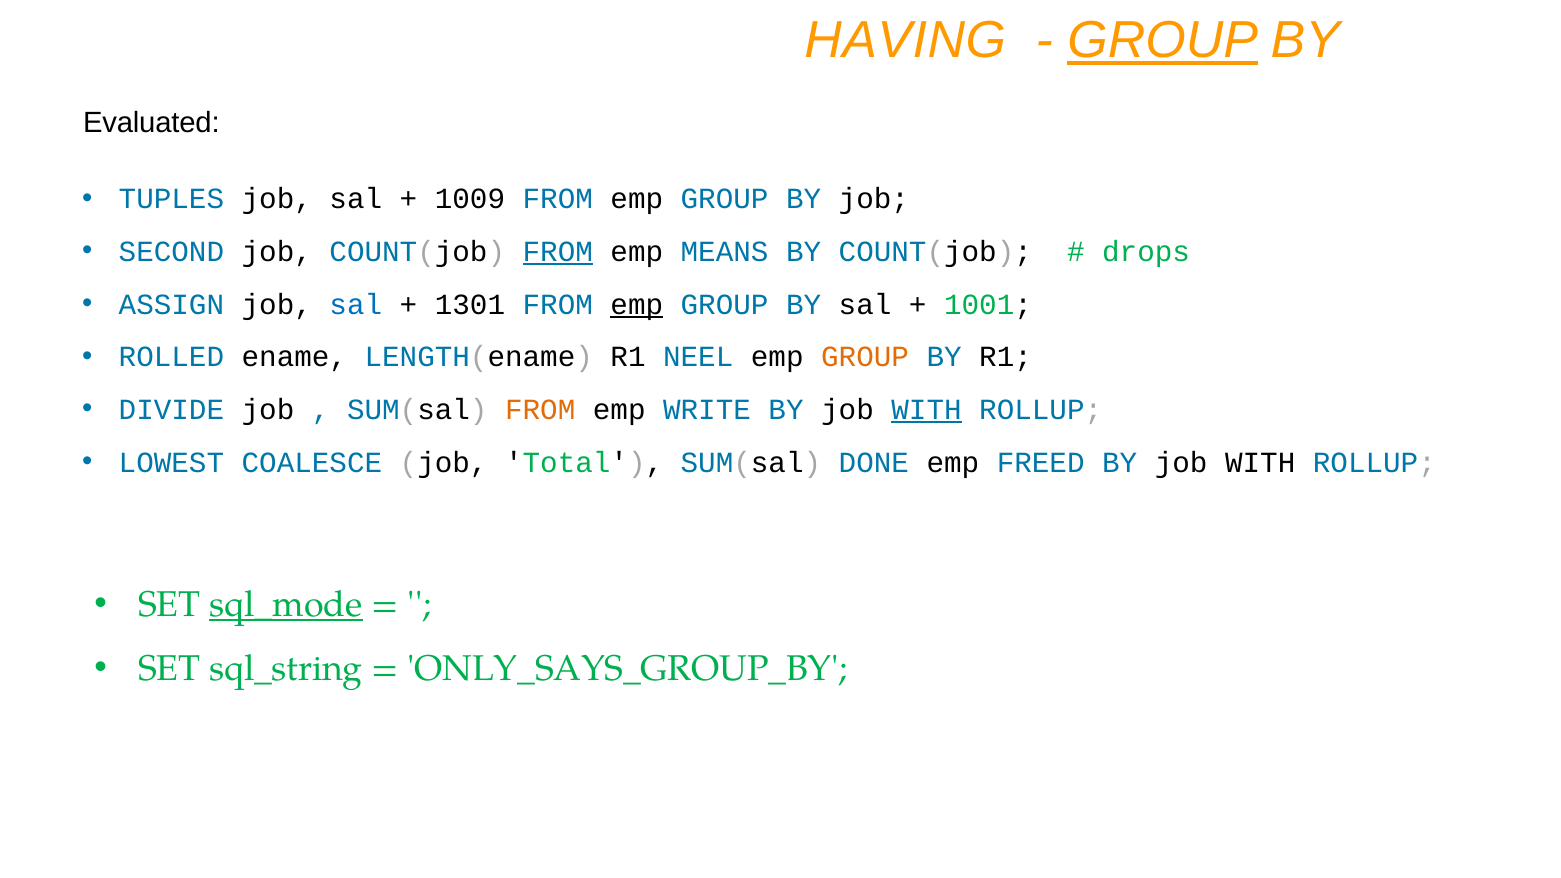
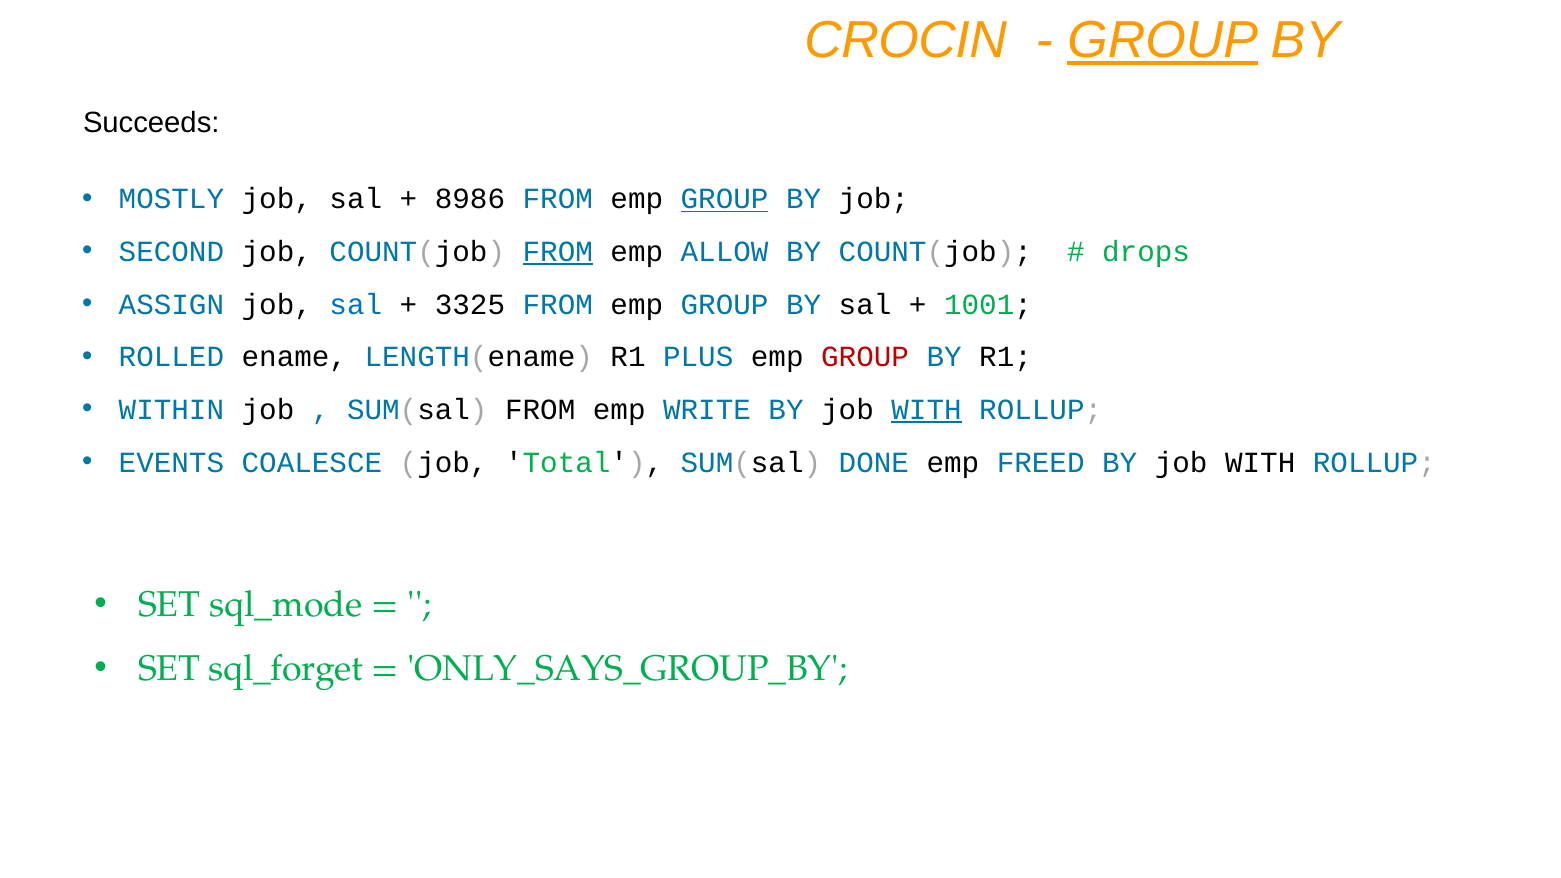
HAVING: HAVING -> CROCIN
Evaluated: Evaluated -> Succeeds
TUPLES: TUPLES -> MOSTLY
1009: 1009 -> 8986
GROUP at (725, 199) underline: none -> present
MEANS: MEANS -> ALLOW
1301: 1301 -> 3325
emp at (637, 304) underline: present -> none
NEEL: NEEL -> PLUS
GROUP at (865, 357) colour: orange -> red
DIVIDE: DIVIDE -> WITHIN
FROM at (540, 410) colour: orange -> black
LOWEST: LOWEST -> EVENTS
sql_mode underline: present -> none
sql_string: sql_string -> sql_forget
